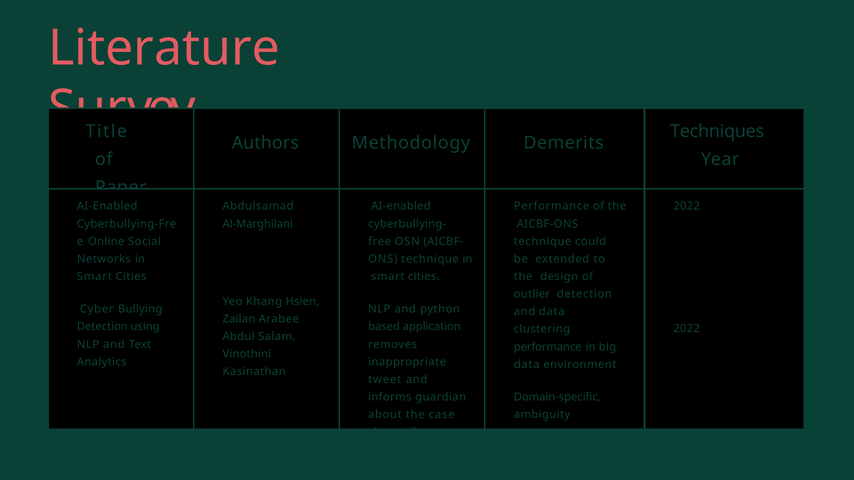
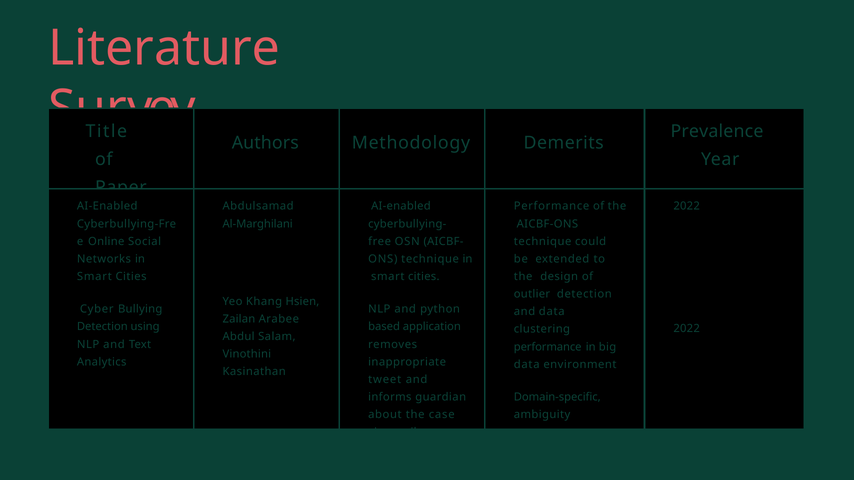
Techniques: Techniques -> Prevalence
